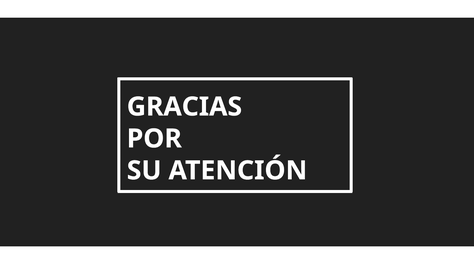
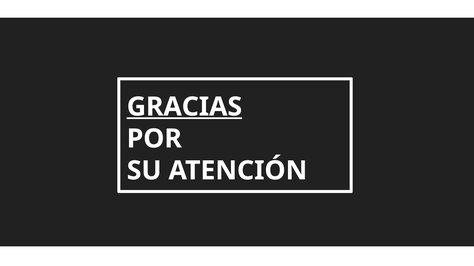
GRACIAS underline: none -> present
